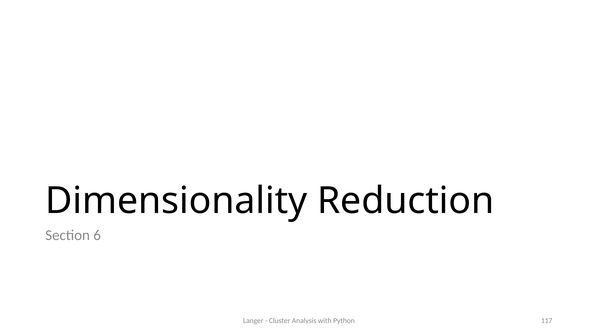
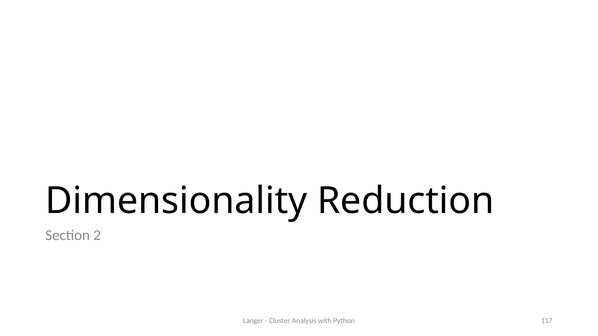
6: 6 -> 2
